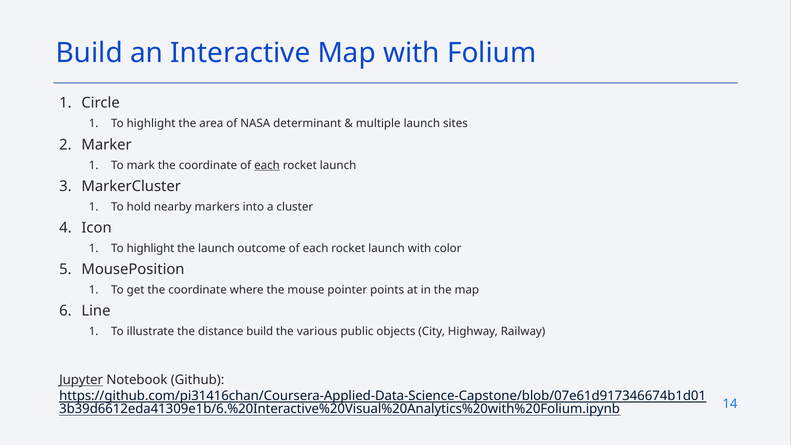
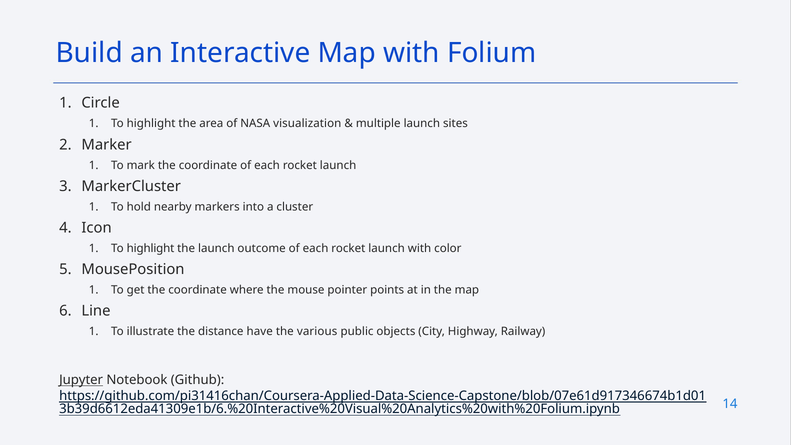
determinant: determinant -> visualization
each at (267, 165) underline: present -> none
distance build: build -> have
